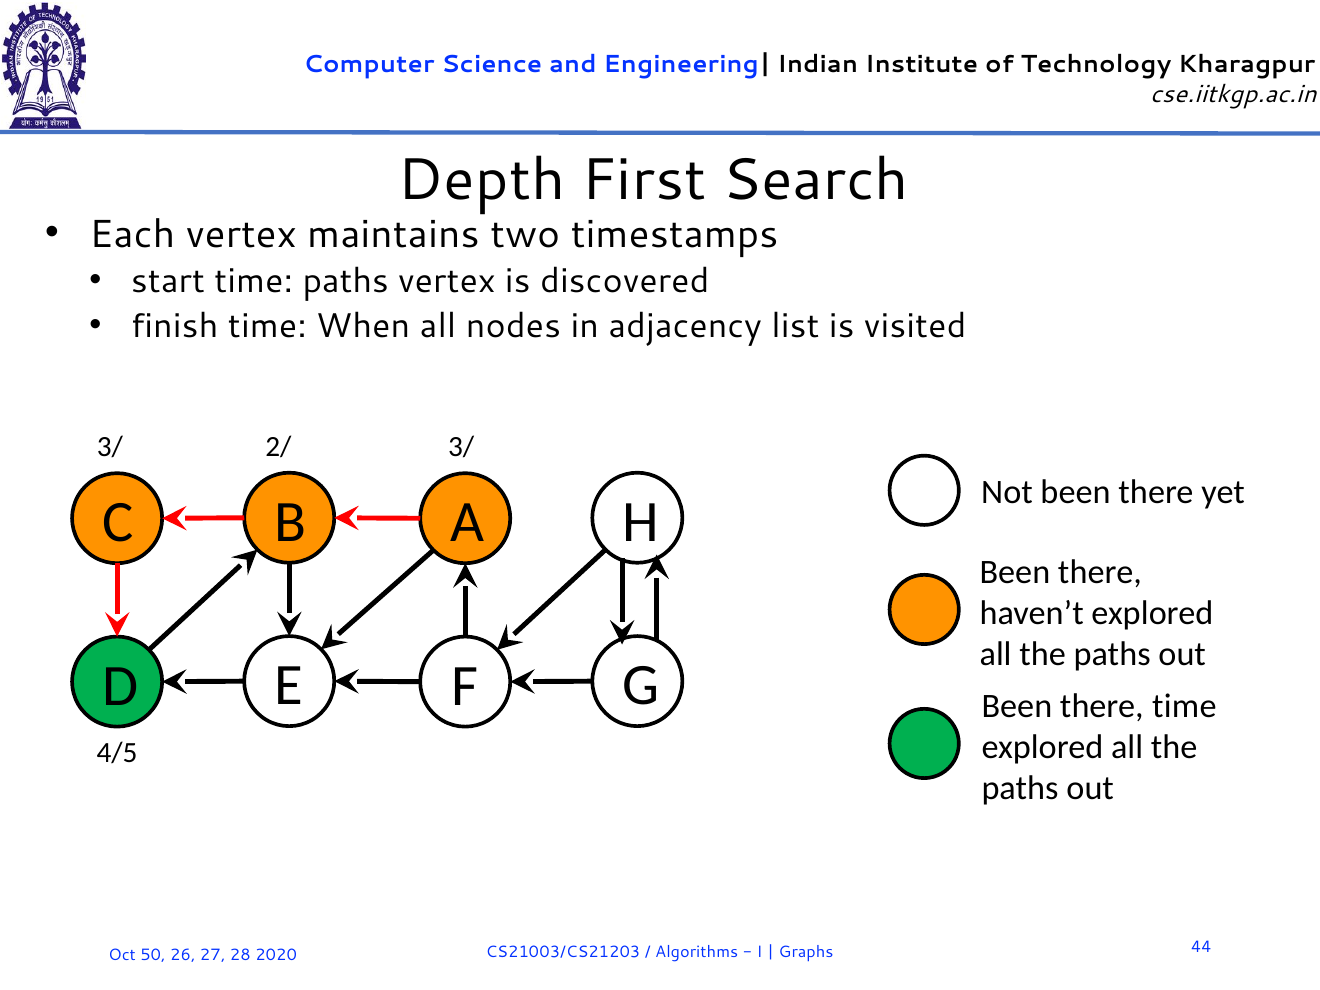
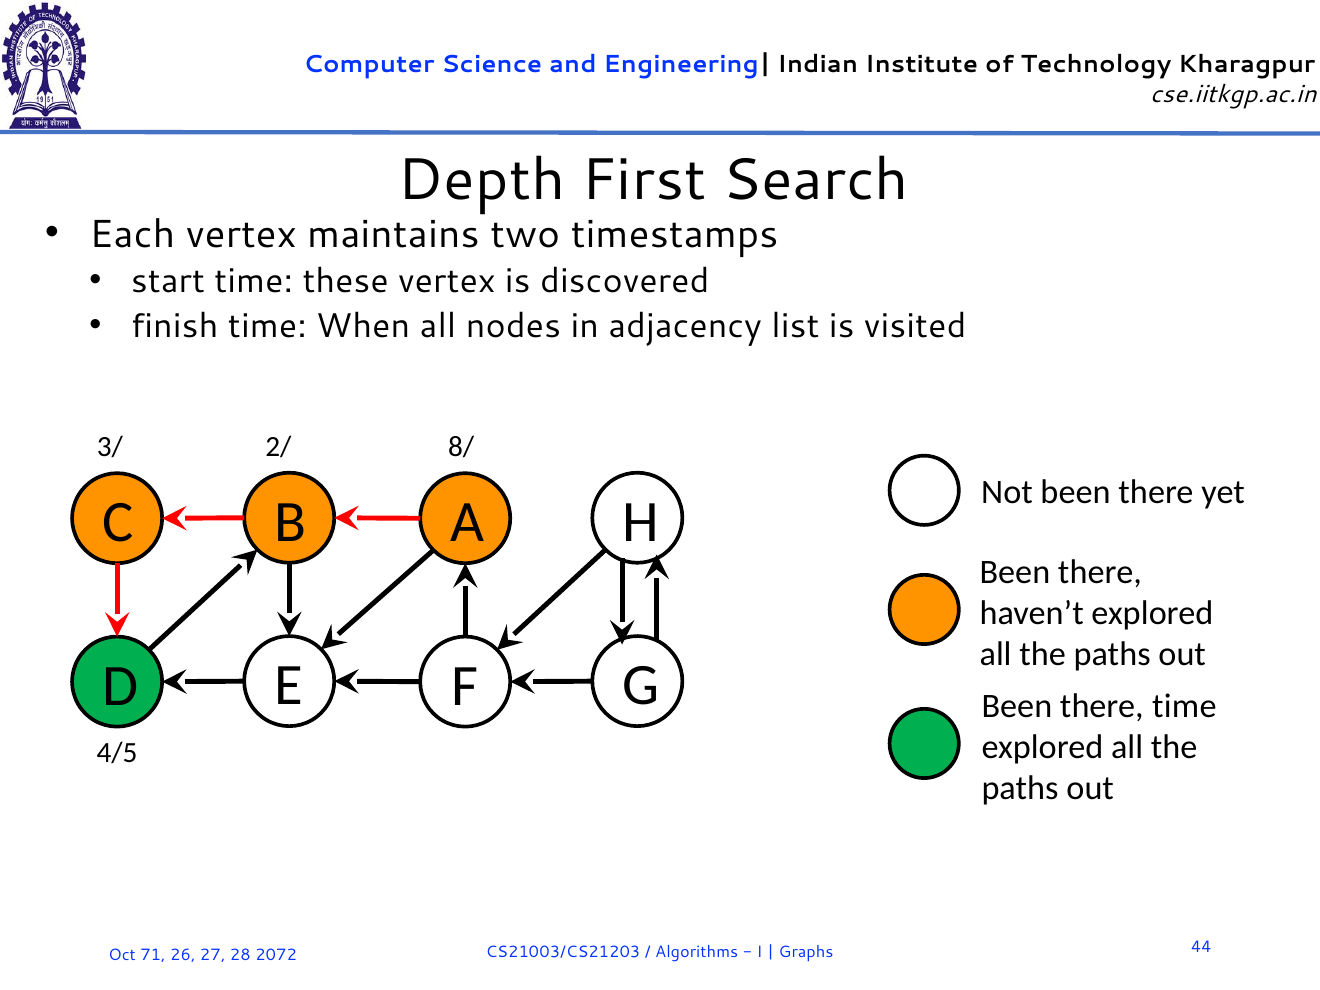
time paths: paths -> these
3/ at (461, 447): 3/ -> 8/
50: 50 -> 71
2020: 2020 -> 2072
